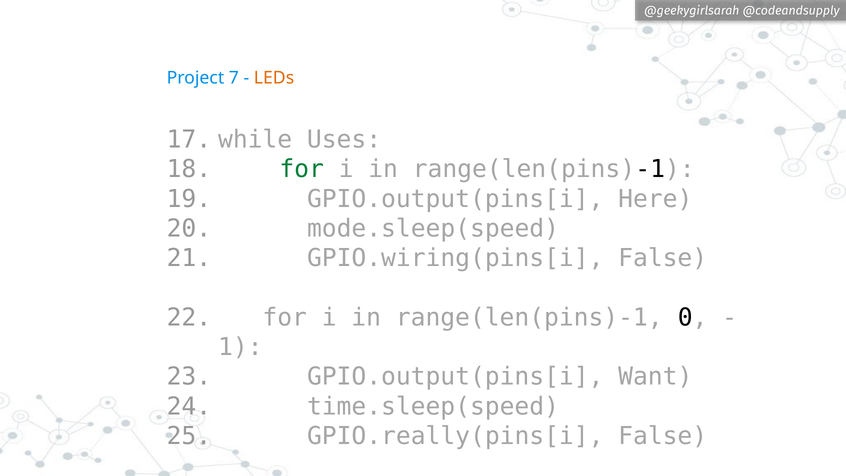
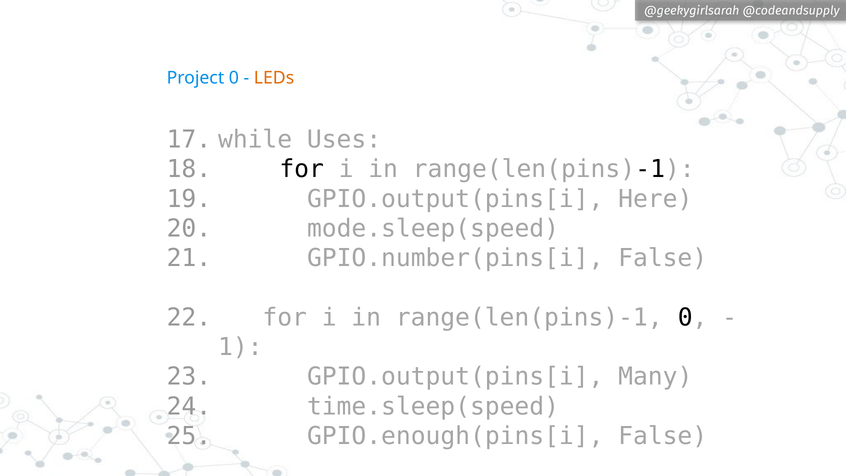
Project 7: 7 -> 0
for at (302, 169) colour: green -> black
GPIO.wiring(pins[i: GPIO.wiring(pins[i -> GPIO.number(pins[i
Want: Want -> Many
GPIO.really(pins[i: GPIO.really(pins[i -> GPIO.enough(pins[i
